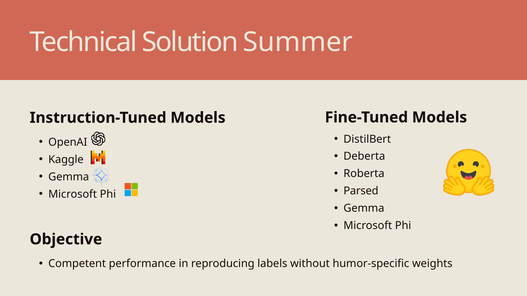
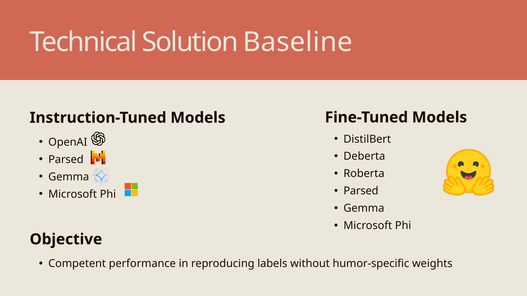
Summer: Summer -> Baseline
Kaggle at (66, 160): Kaggle -> Parsed
